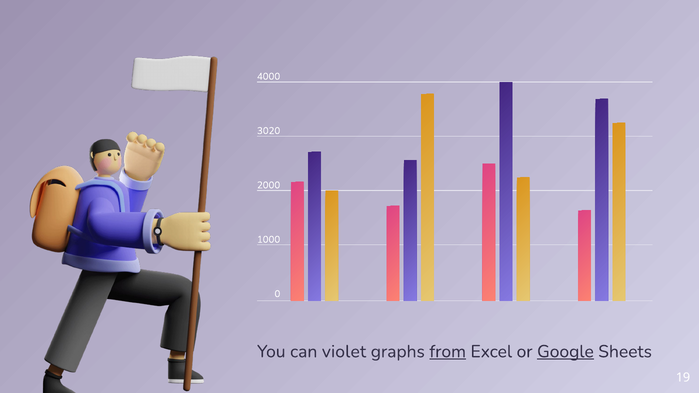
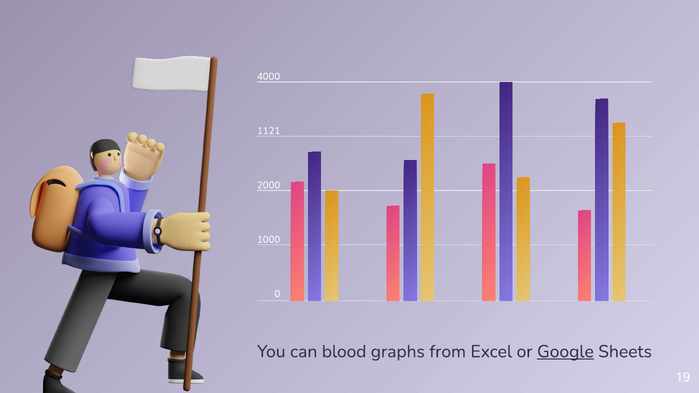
3020: 3020 -> 1121
violet: violet -> blood
from underline: present -> none
